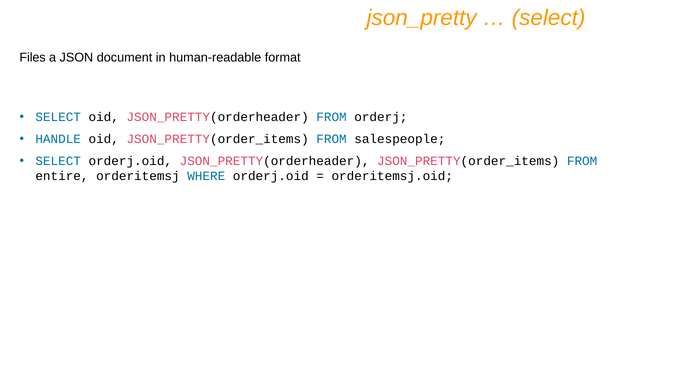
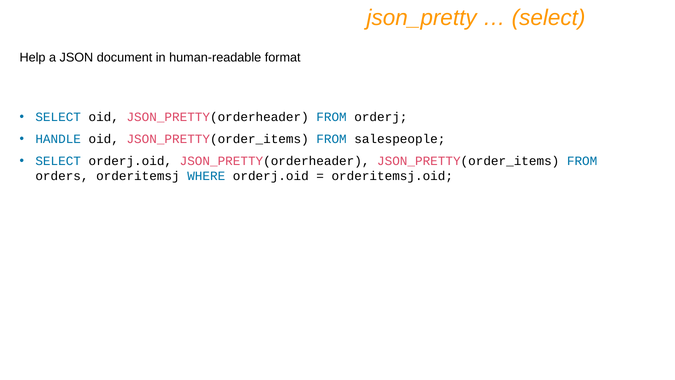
Files: Files -> Help
entire: entire -> orders
